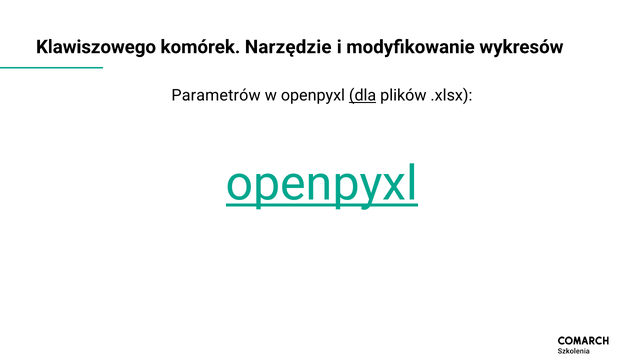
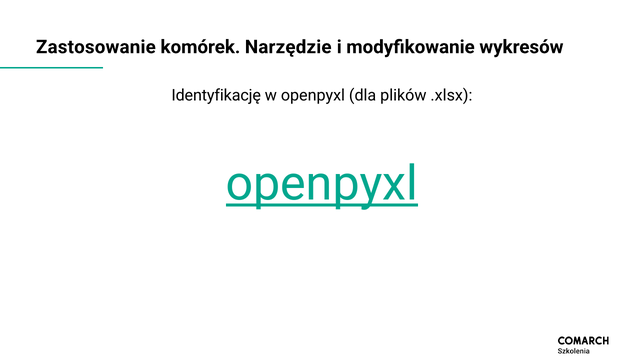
Klawiszowego: Klawiszowego -> Zastosowanie
Parametrów: Parametrów -> Identyfikację
dla underline: present -> none
